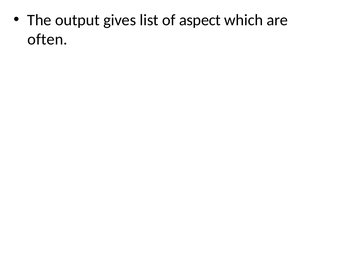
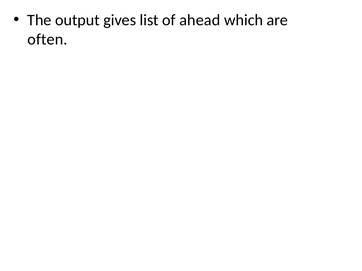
aspect: aspect -> ahead
